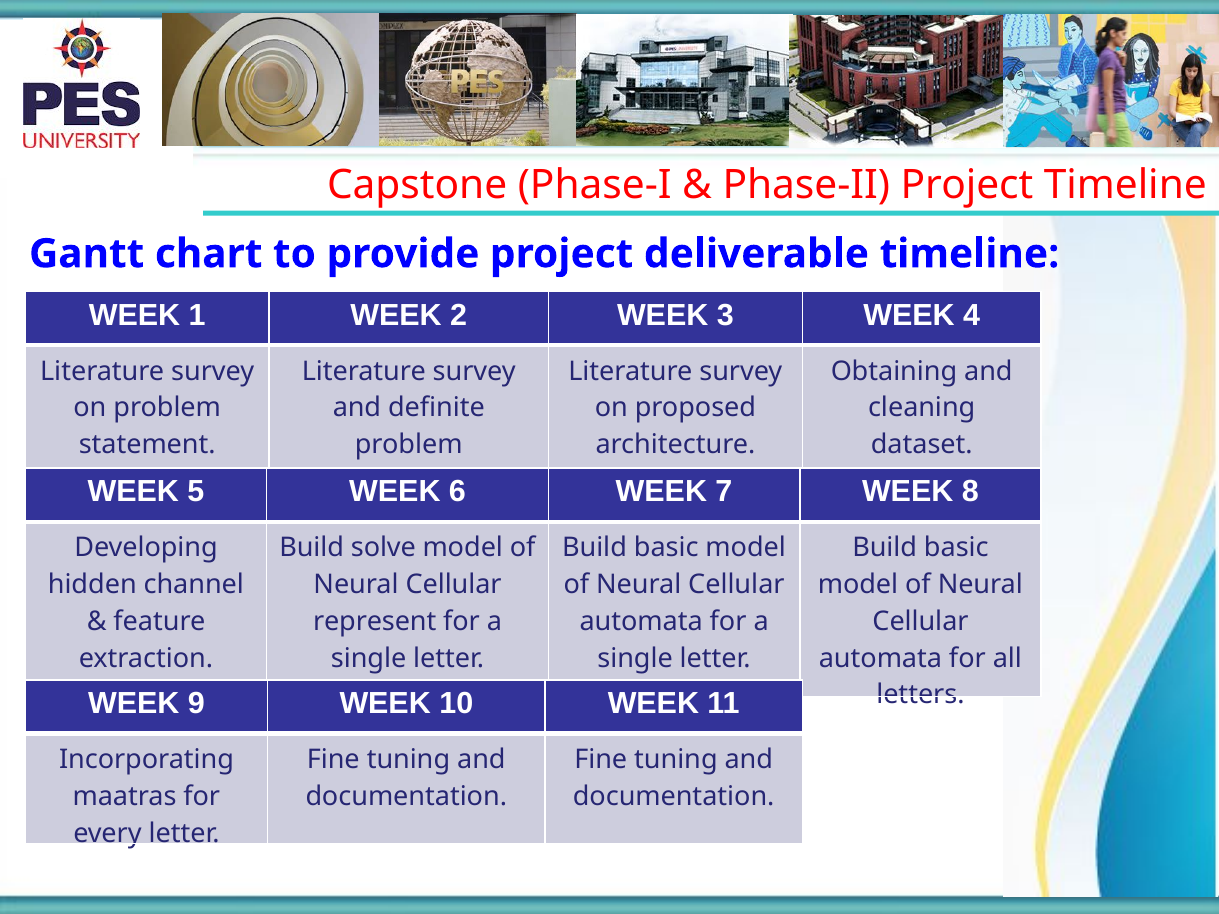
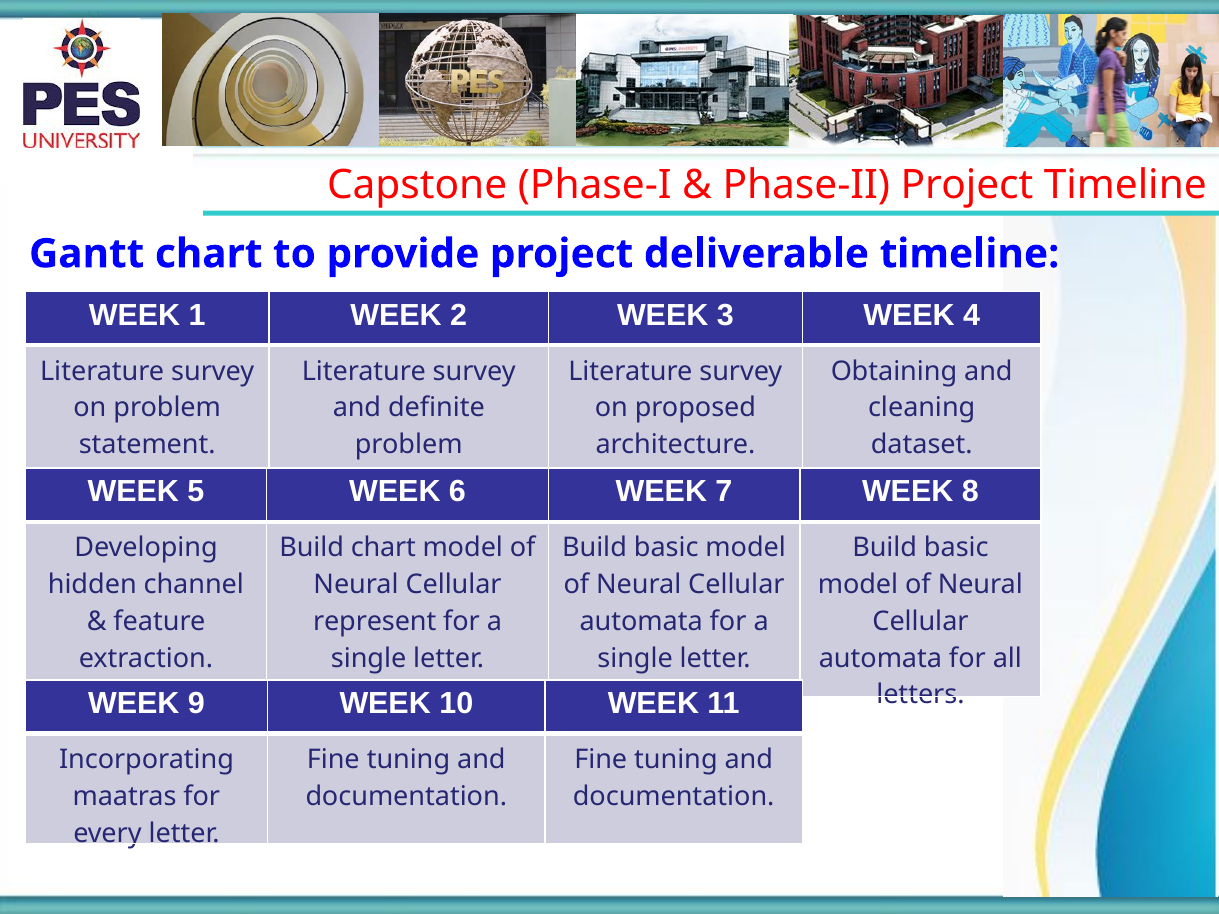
Build solve: solve -> chart
